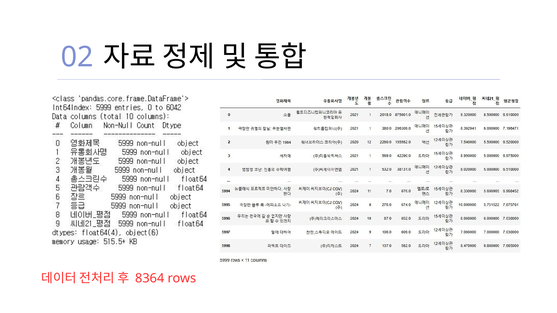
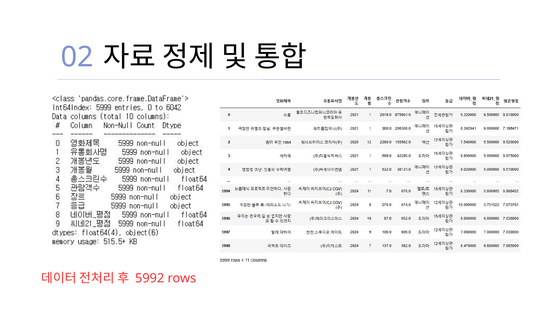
8364: 8364 -> 5992
